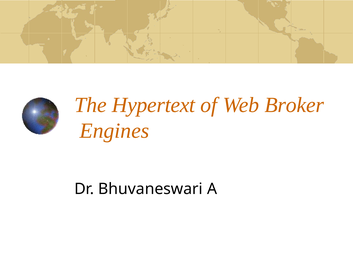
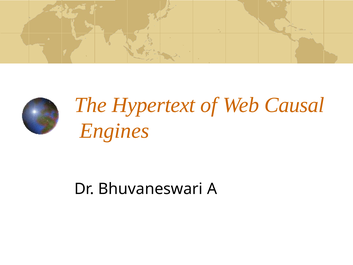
Broker: Broker -> Causal
